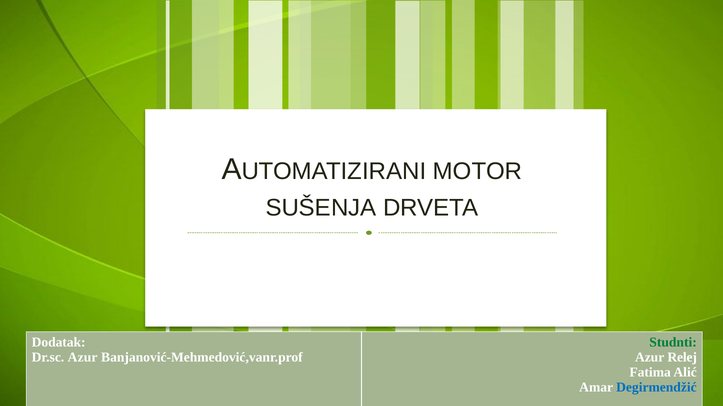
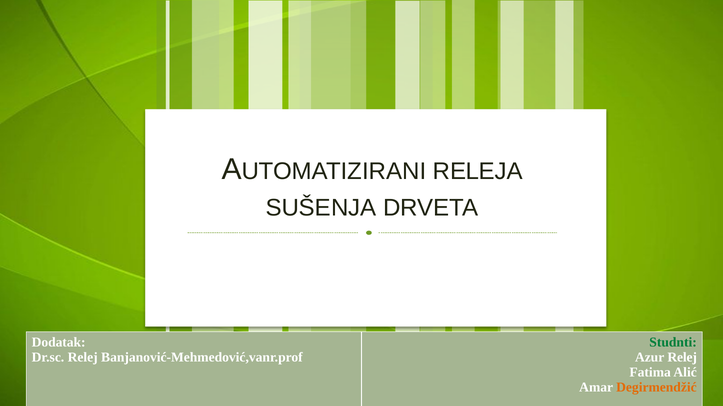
MOTOR: MOTOR -> RELEJA
Dr.sc Azur: Azur -> Relej
Degirmendžić colour: blue -> orange
